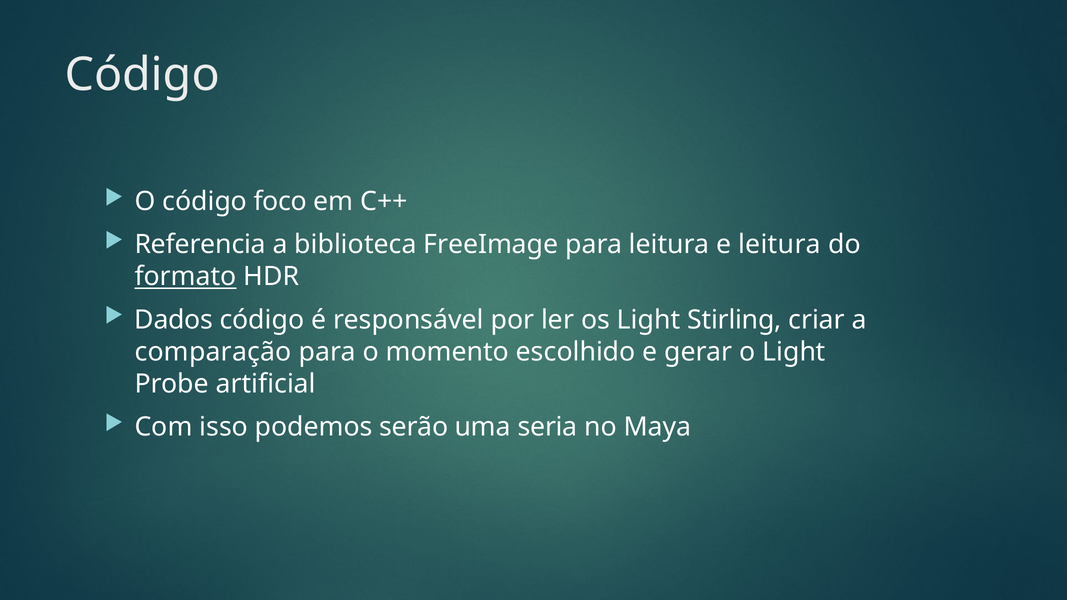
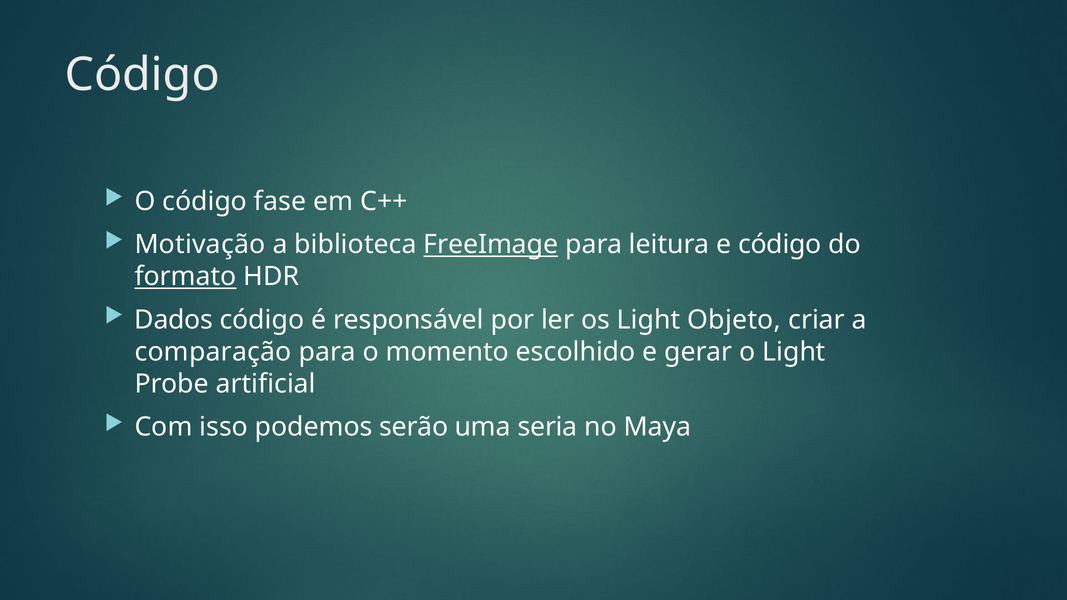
foco: foco -> fase
Referencia: Referencia -> Motivação
FreeImage underline: none -> present
e leitura: leitura -> código
Stirling: Stirling -> Objeto
